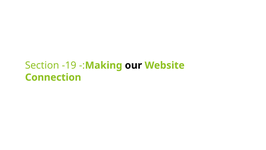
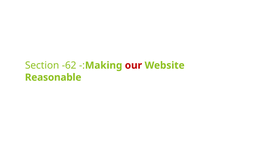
-19: -19 -> -62
our colour: black -> red
Connection: Connection -> Reasonable
